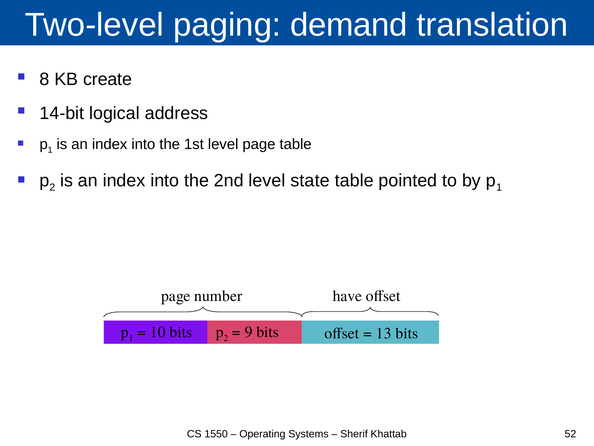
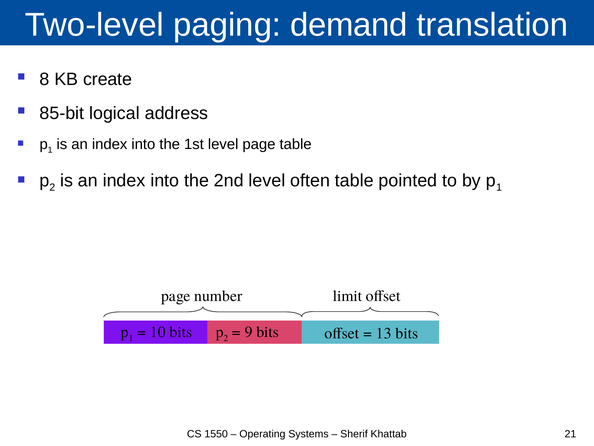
14-bit: 14-bit -> 85-bit
state: state -> often
have: have -> limit
52: 52 -> 21
